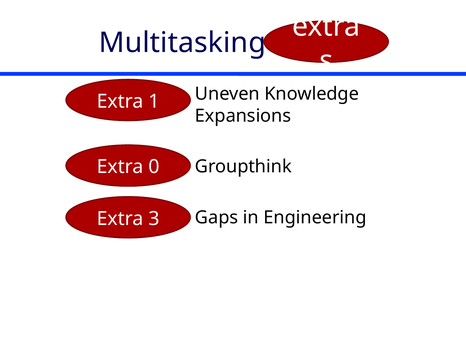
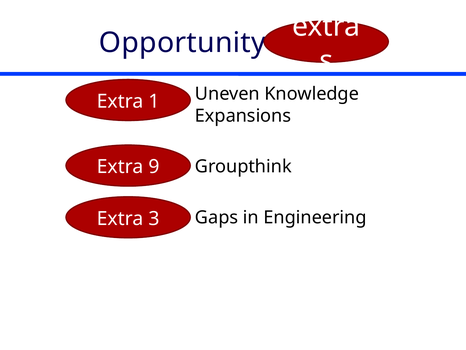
Multitasking: Multitasking -> Opportunity
0: 0 -> 9
